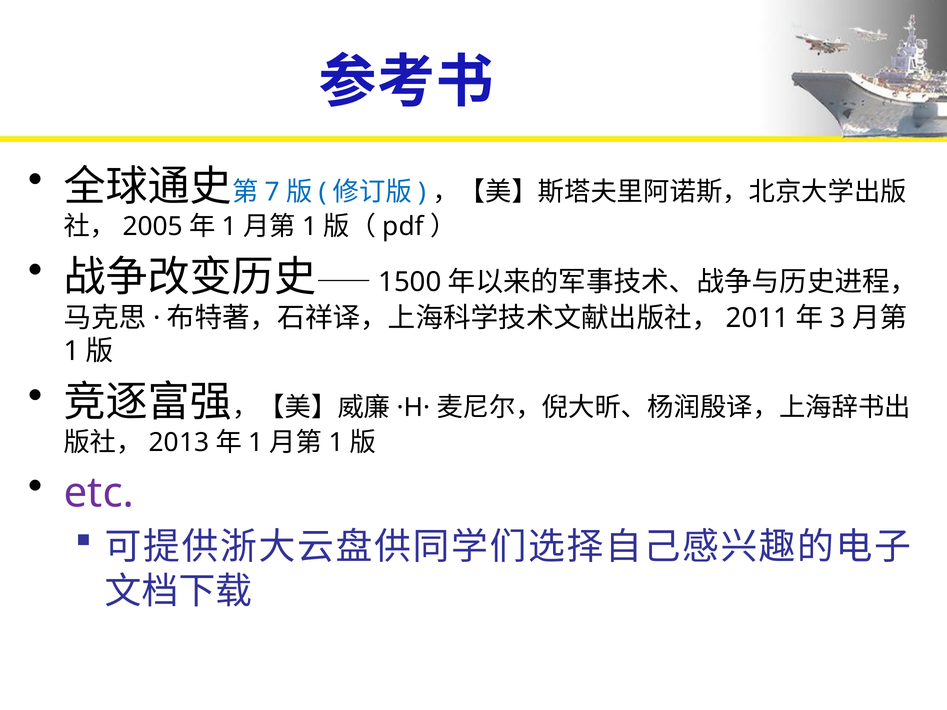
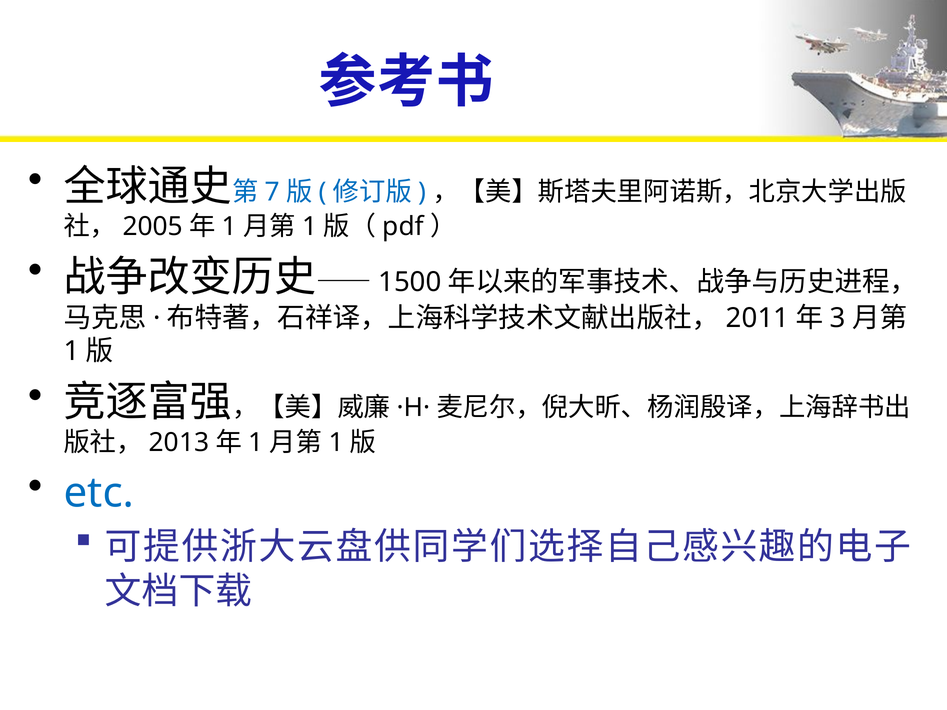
etc colour: purple -> blue
